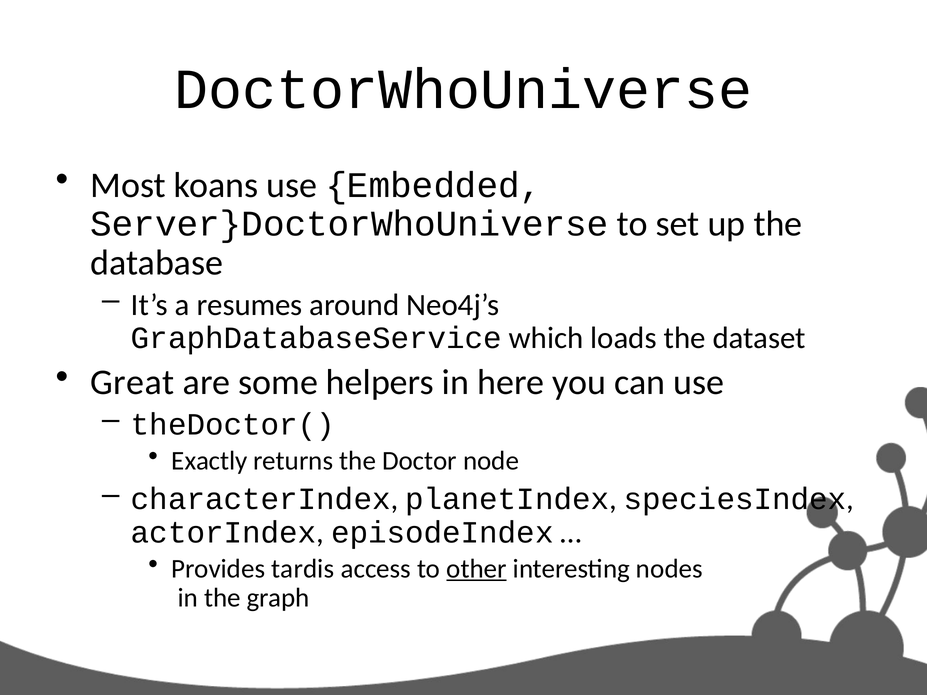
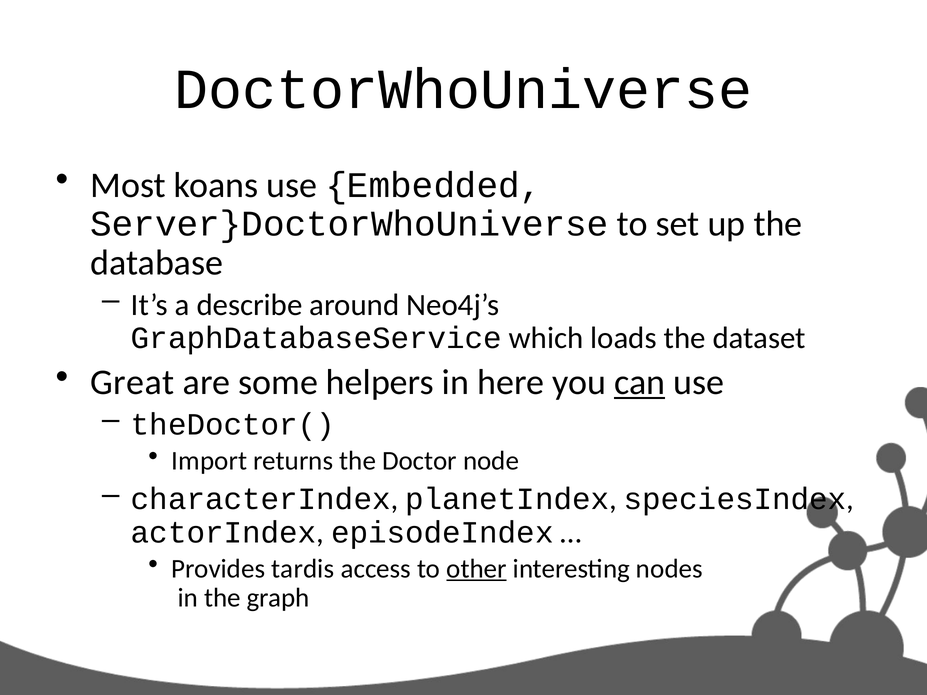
resumes: resumes -> describe
can underline: none -> present
Exactly: Exactly -> Import
